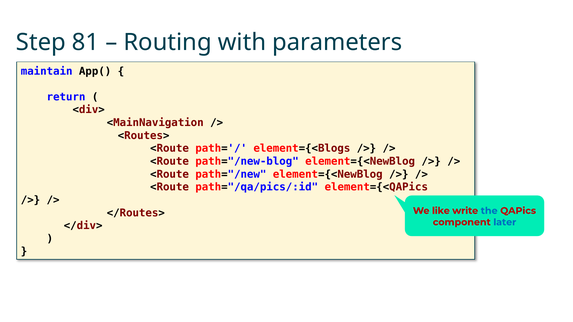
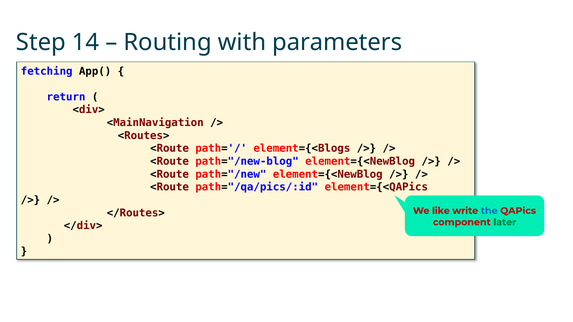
81: 81 -> 14
maintain: maintain -> fetching
later colour: blue -> green
